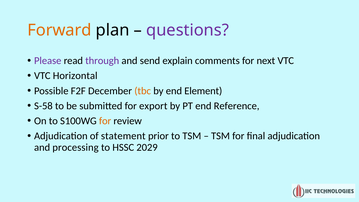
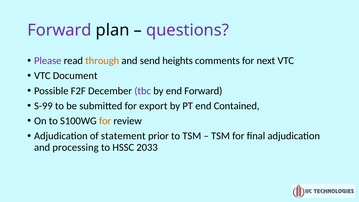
Forward at (59, 30) colour: orange -> purple
through colour: purple -> orange
explain: explain -> heights
Horizontal: Horizontal -> Document
tbc colour: orange -> purple
end Element: Element -> Forward
S-58: S-58 -> S-99
Reference: Reference -> Contained
2029: 2029 -> 2033
